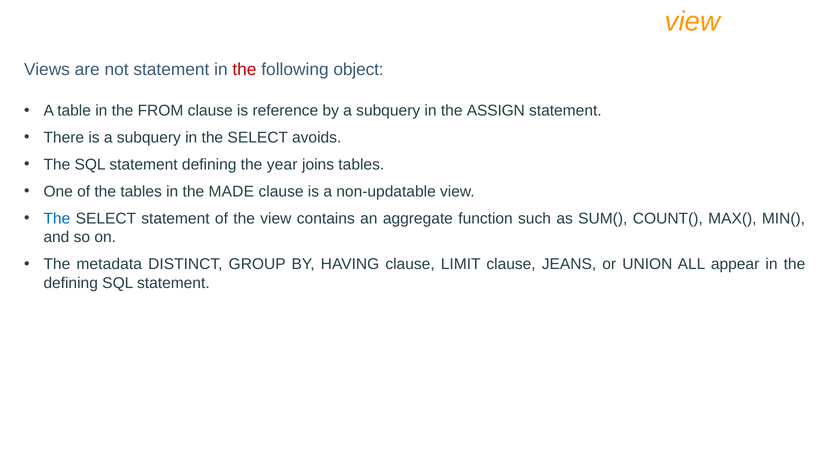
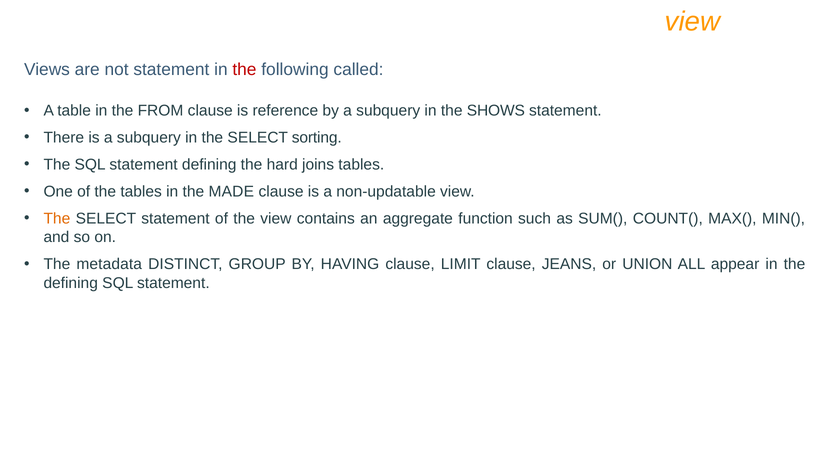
object: object -> called
ASSIGN: ASSIGN -> SHOWS
avoids: avoids -> sorting
year: year -> hard
The at (57, 219) colour: blue -> orange
